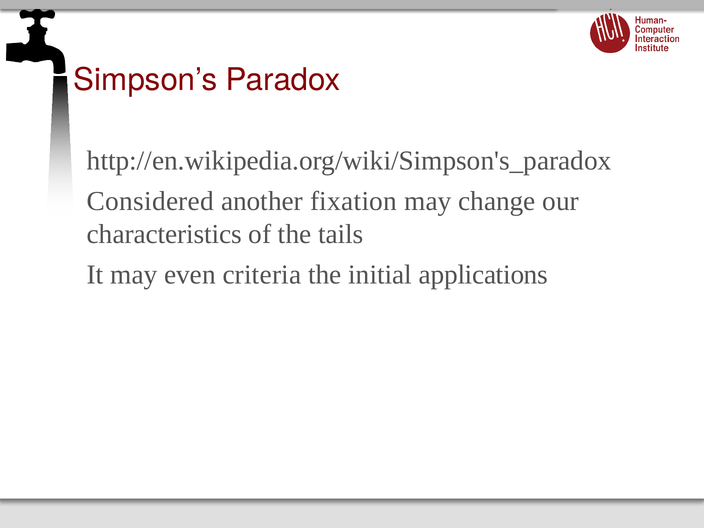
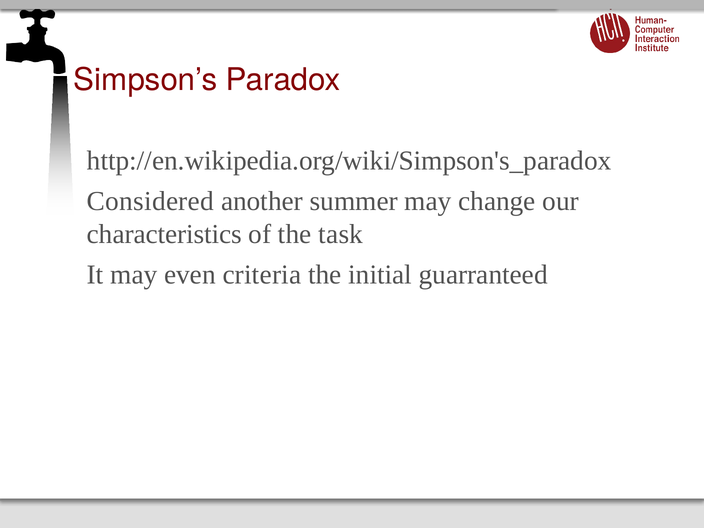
fixation: fixation -> summer
tails: tails -> task
applications: applications -> guarranteed
